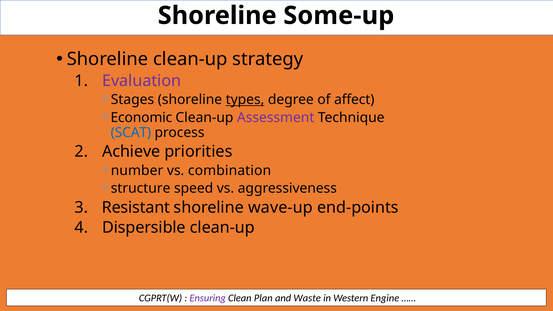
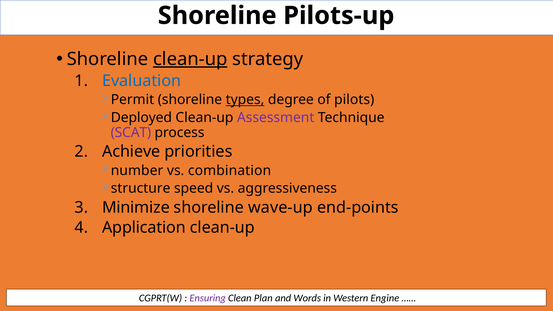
Some-up: Some-up -> Pilots-up
clean-up at (190, 59) underline: none -> present
Evaluation colour: purple -> blue
Stages: Stages -> Permit
affect: affect -> pilots
Economic: Economic -> Deployed
SCAT colour: blue -> purple
Resistant: Resistant -> Minimize
Dispersible: Dispersible -> Application
Waste: Waste -> Words
